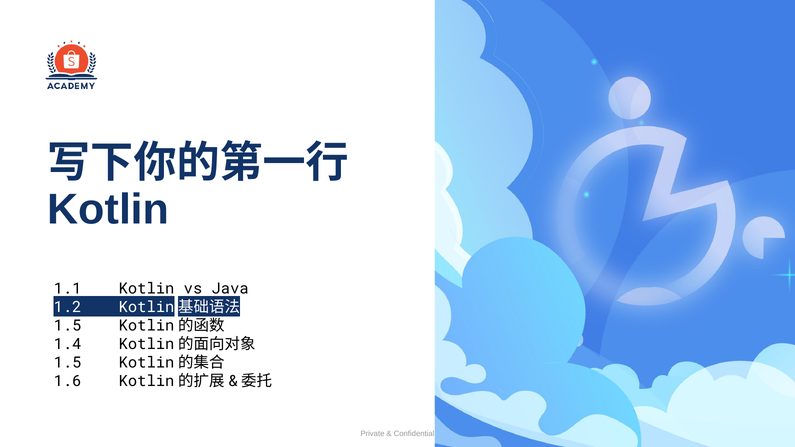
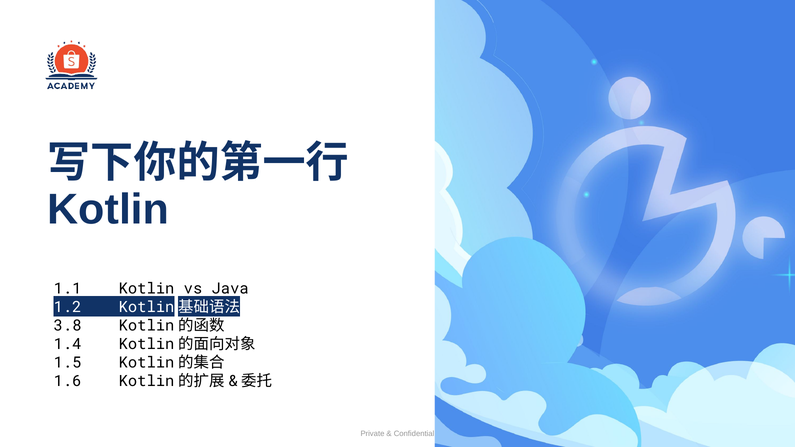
1.5 at (68, 326): 1.5 -> 3.8
